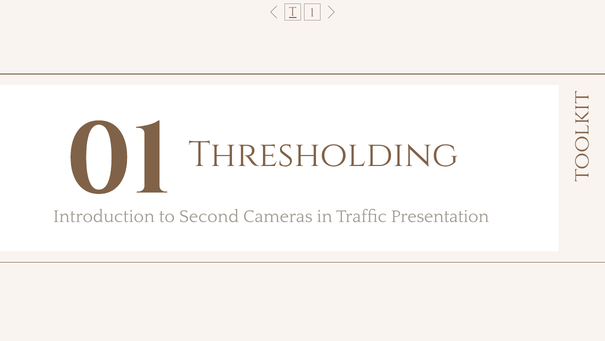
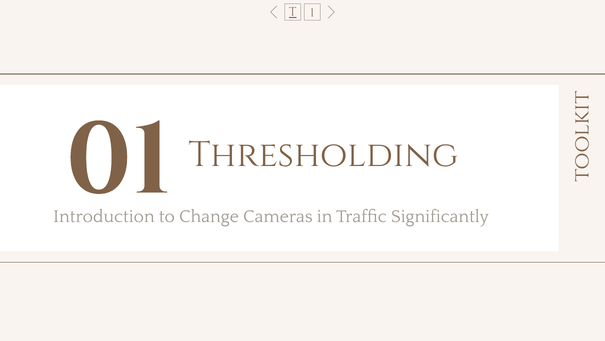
Second: Second -> Change
Presentation: Presentation -> Significantly
